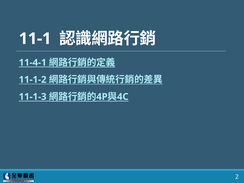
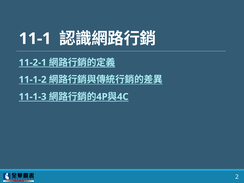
11-4-1: 11-4-1 -> 11-2-1
